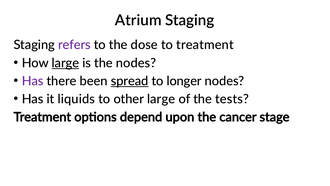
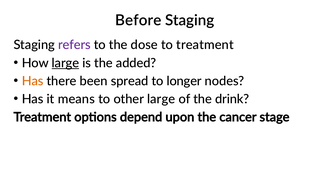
Atrium: Atrium -> Before
the nodes: nodes -> added
Has at (33, 81) colour: purple -> orange
spread underline: present -> none
liquids: liquids -> means
tests: tests -> drink
